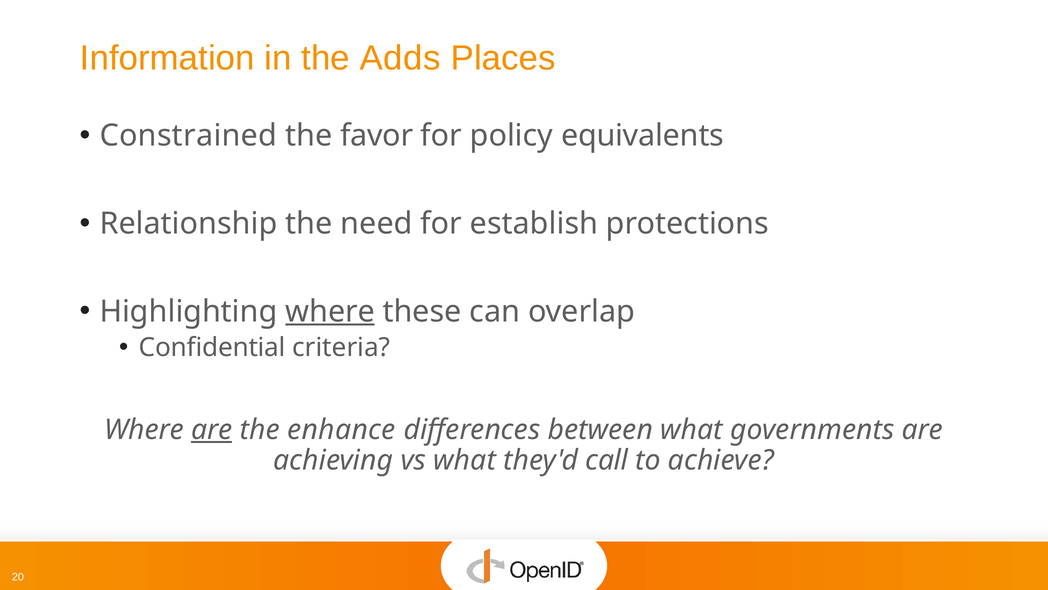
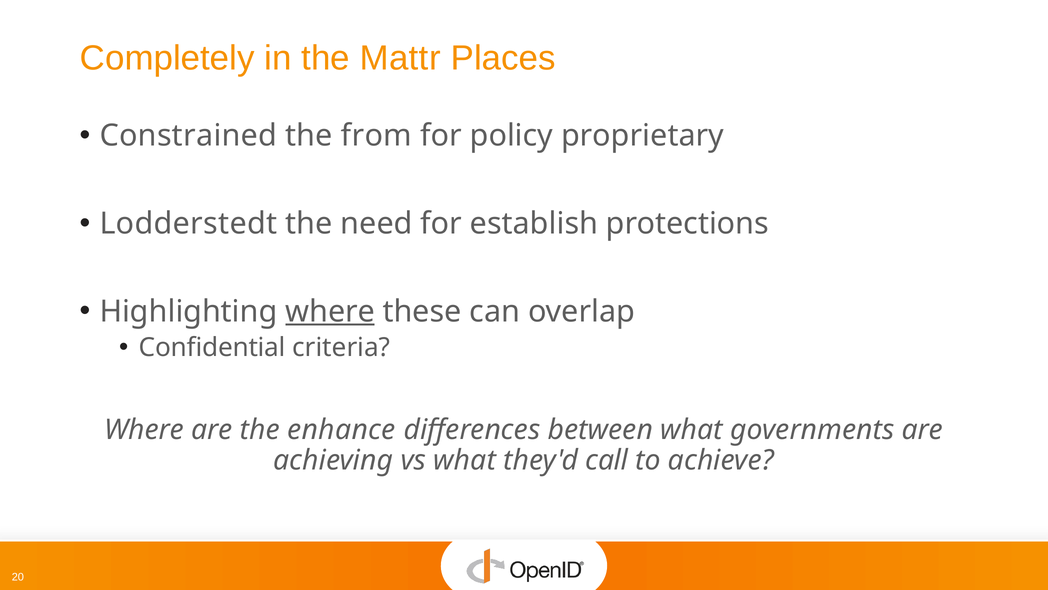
Information: Information -> Completely
Adds: Adds -> Mattr
favor: favor -> from
equivalents: equivalents -> proprietary
Relationship: Relationship -> Lodderstedt
are at (212, 429) underline: present -> none
